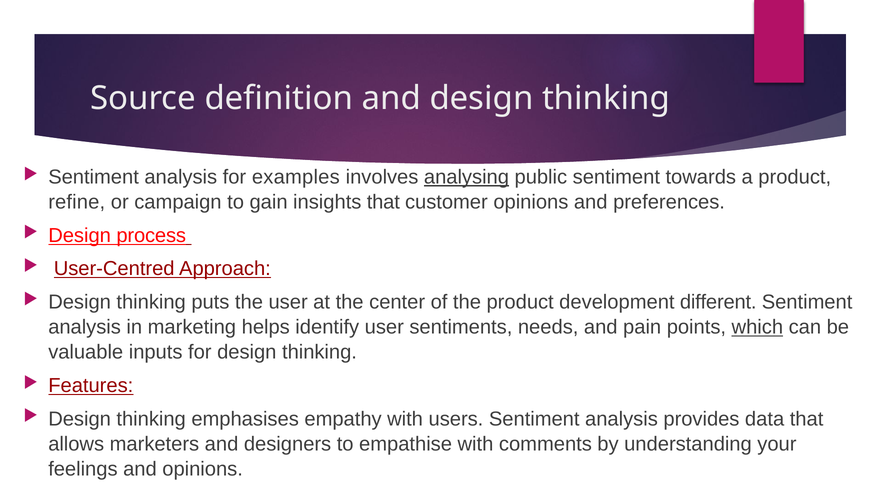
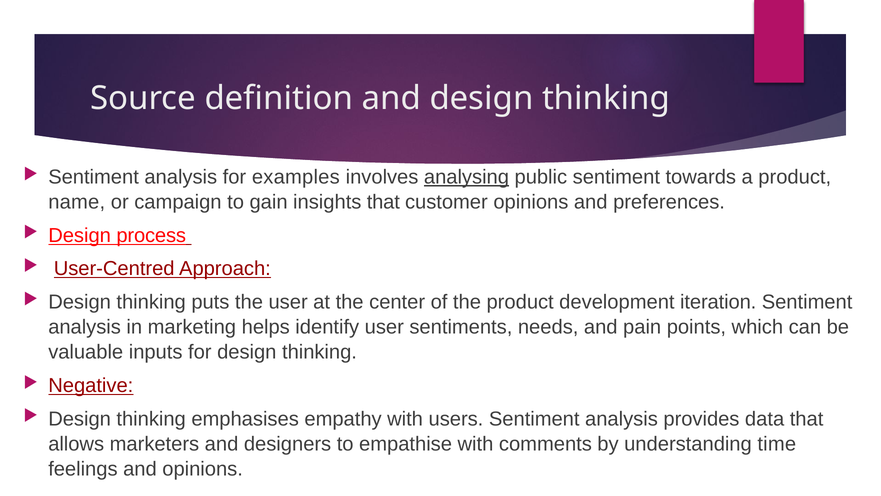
refine: refine -> name
different: different -> iteration
which underline: present -> none
Features: Features -> Negative
your: your -> time
